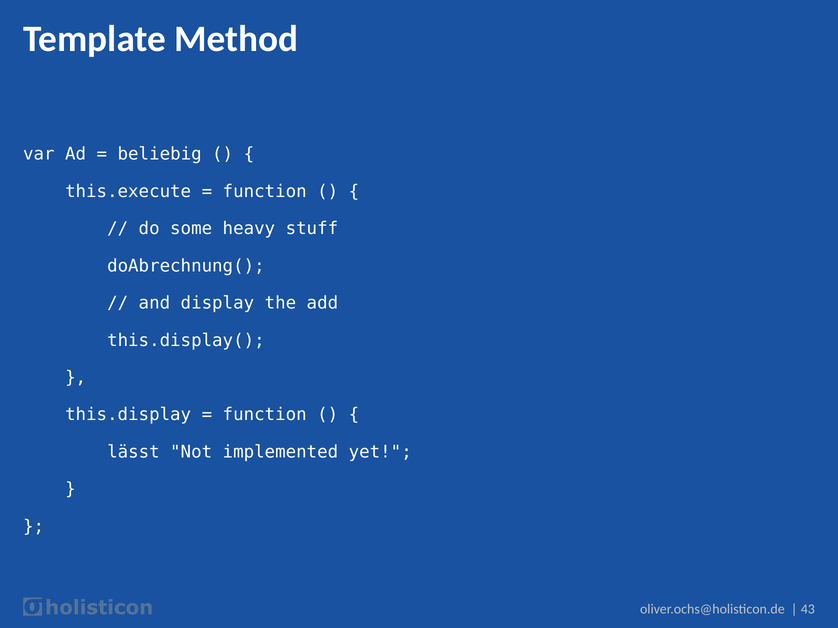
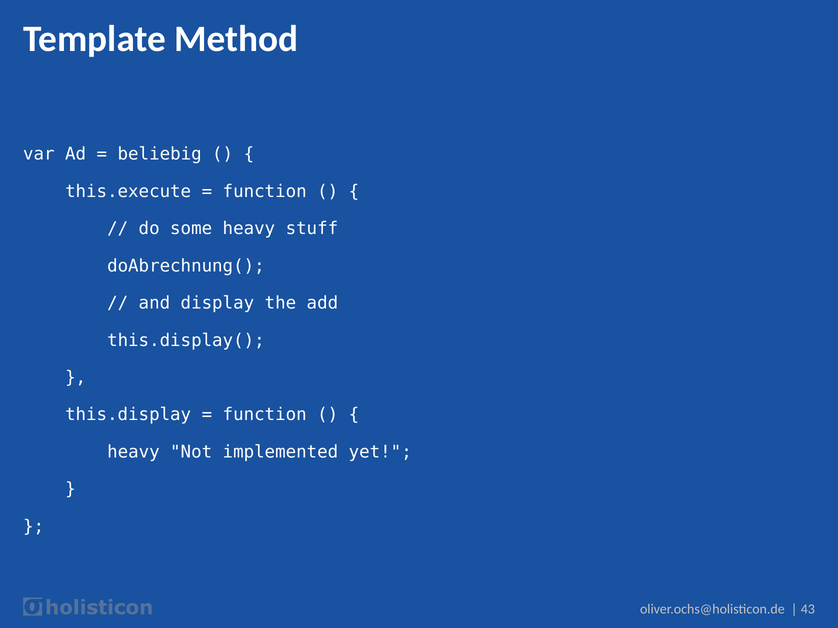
lässt at (133, 452): lässt -> heavy
